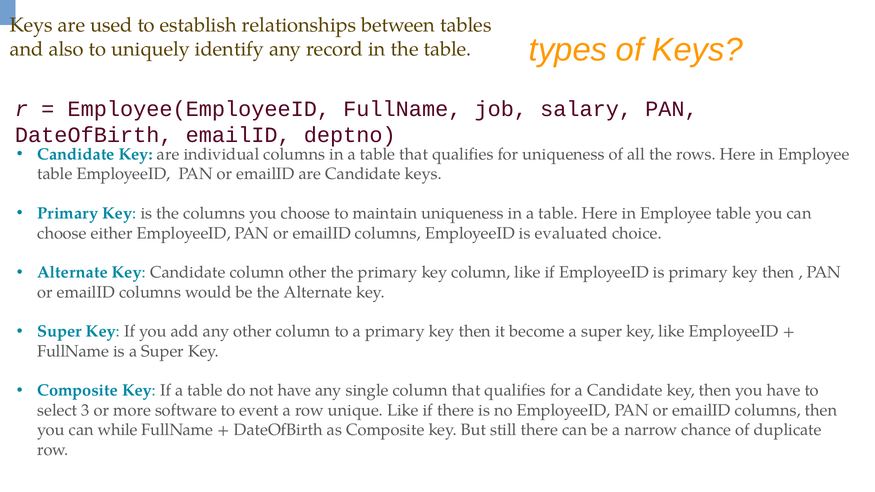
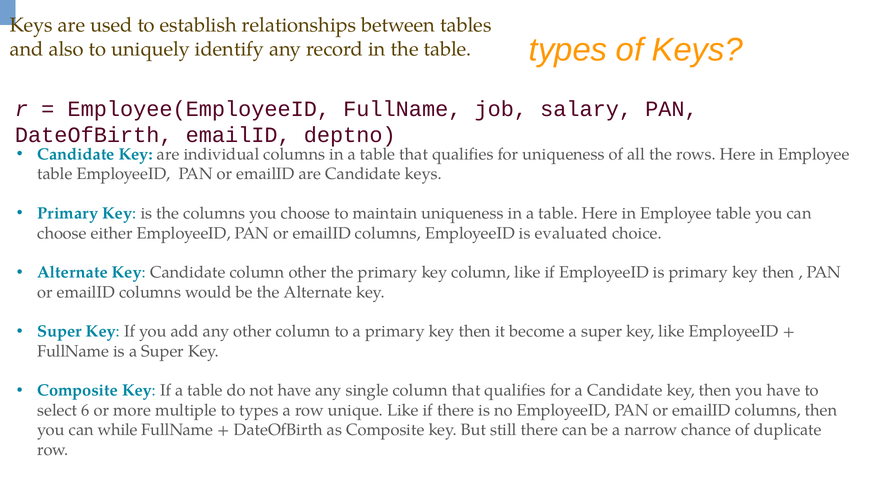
3: 3 -> 6
software: software -> multiple
to event: event -> types
